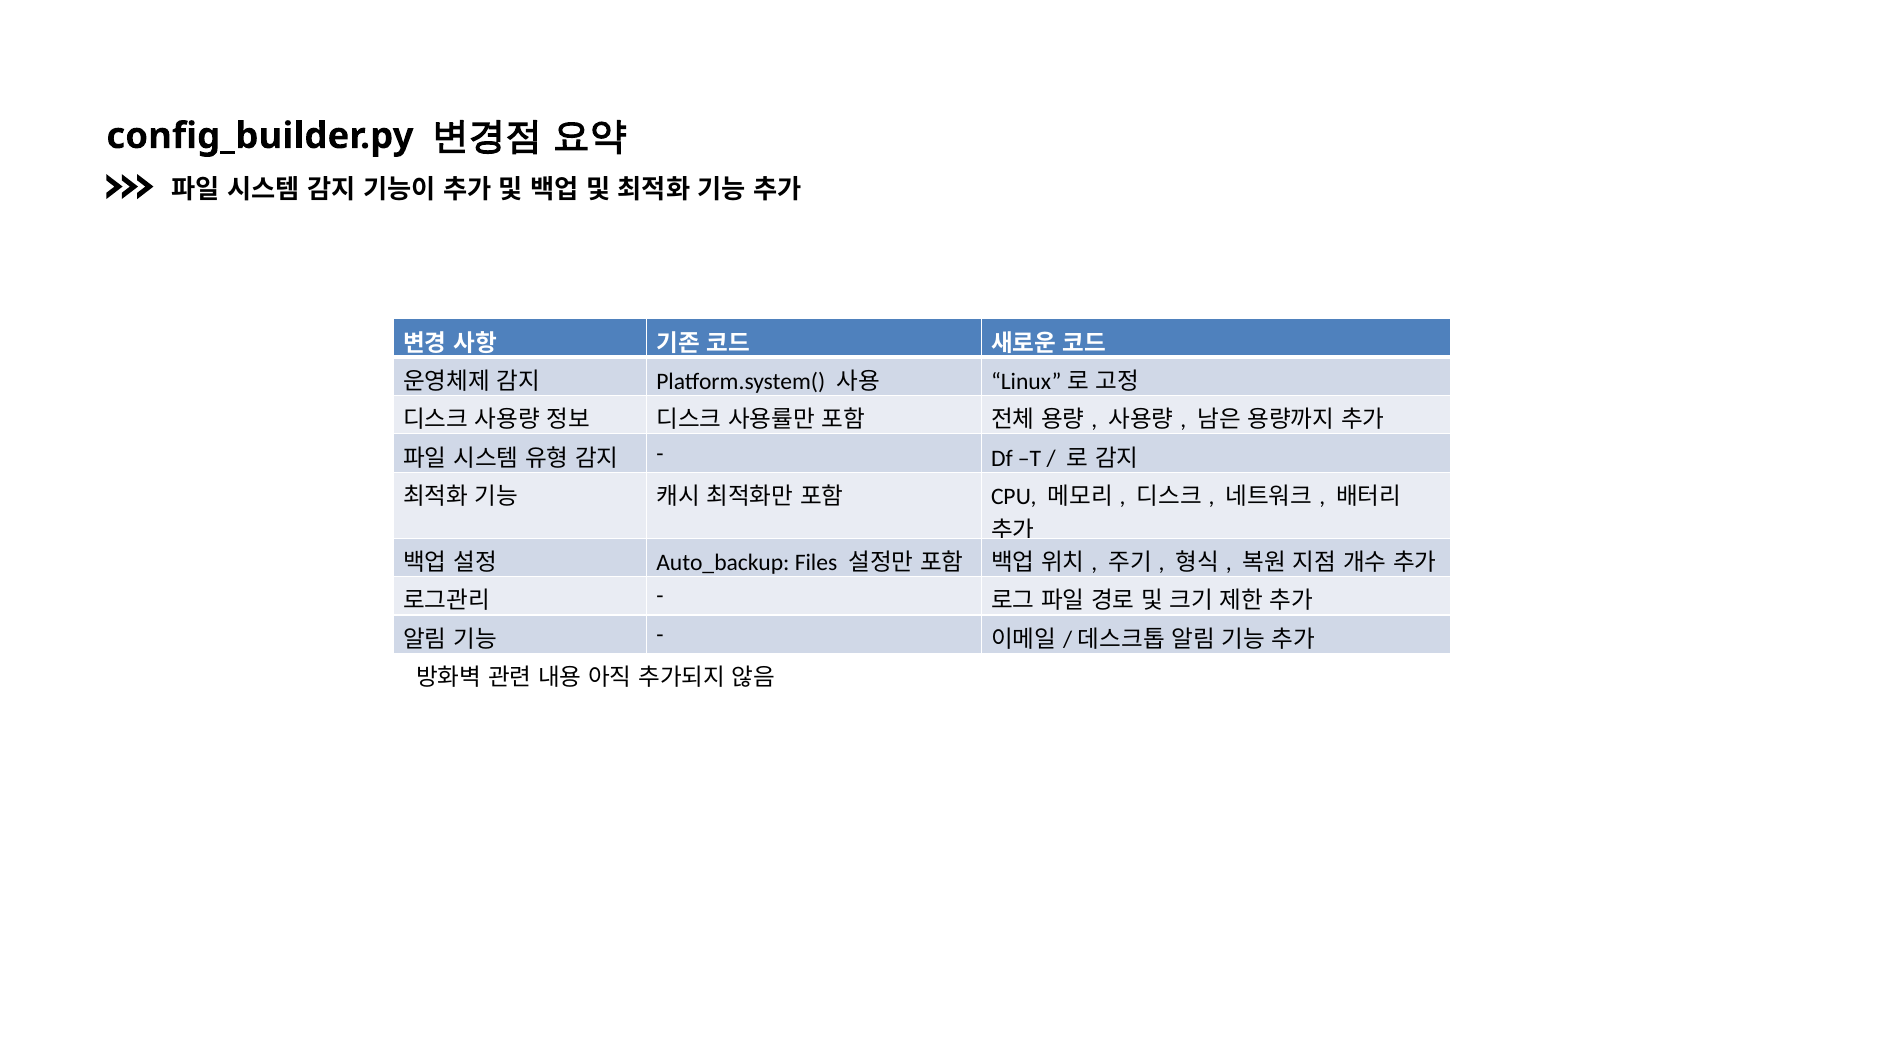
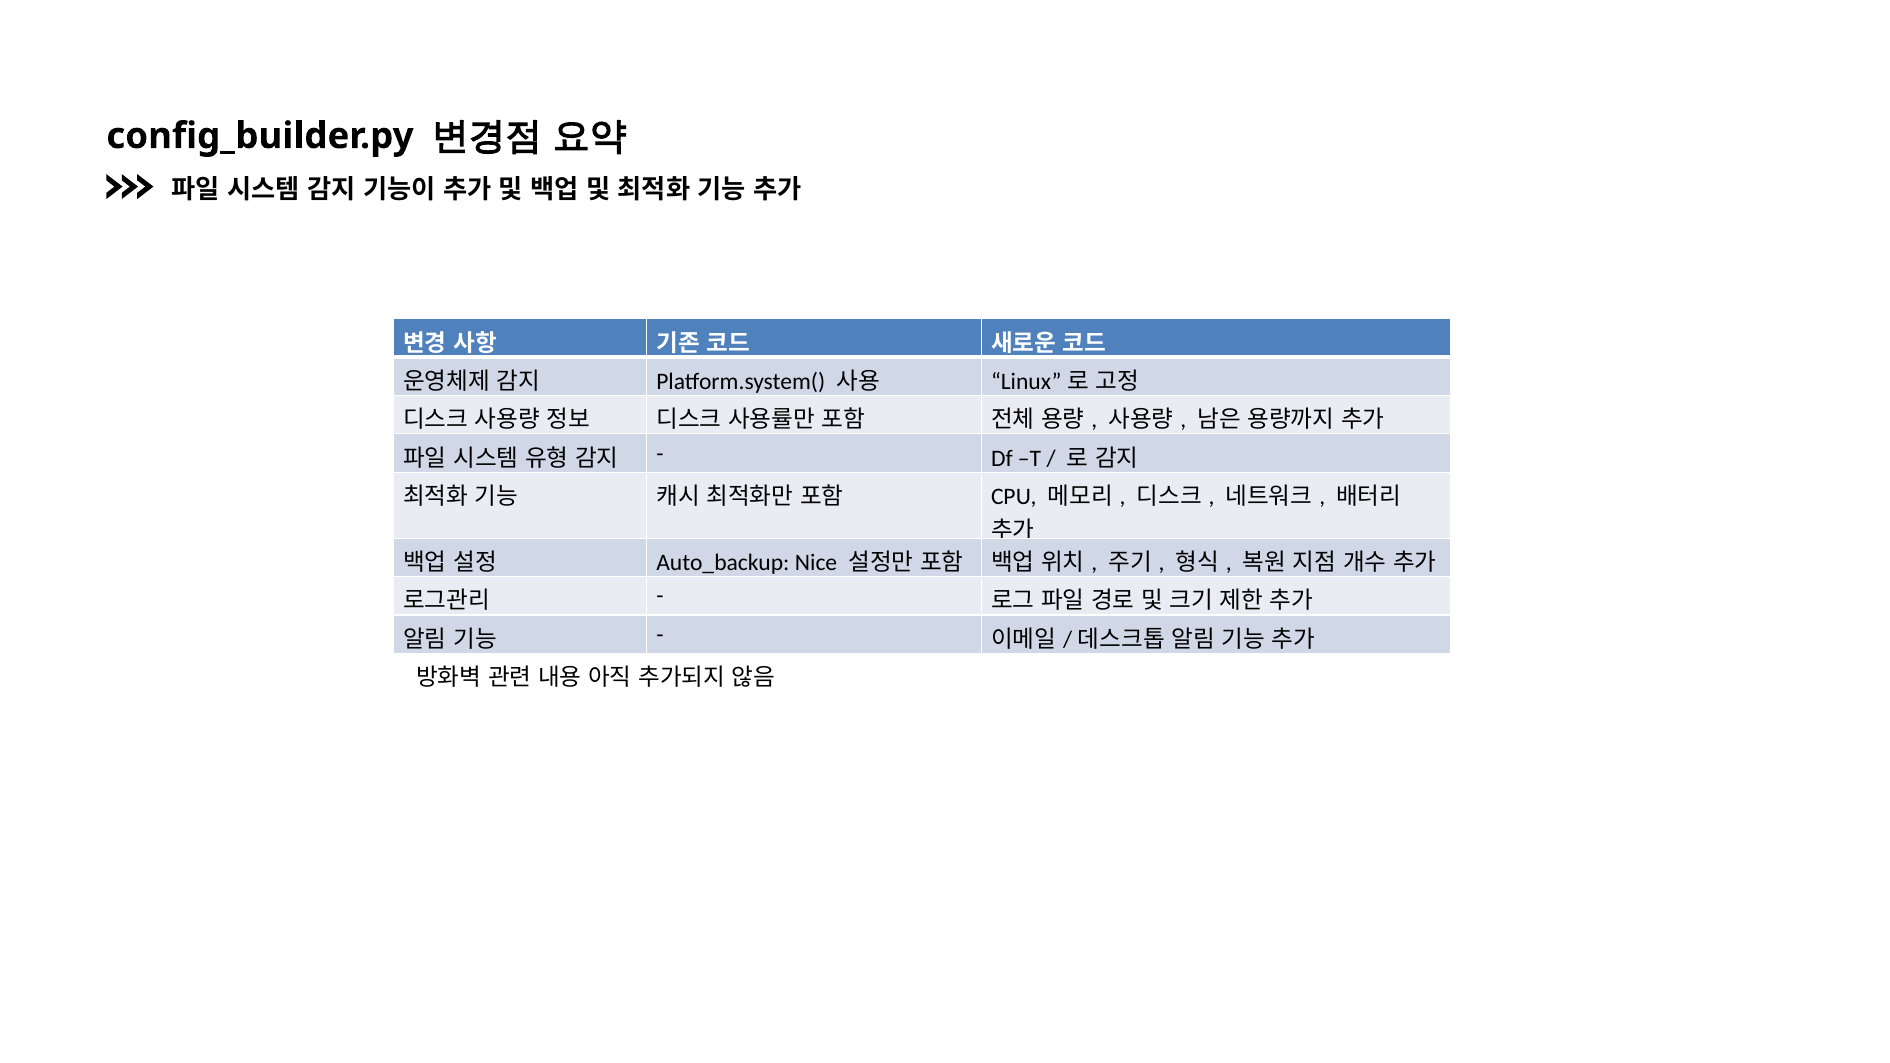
Files: Files -> Nice
